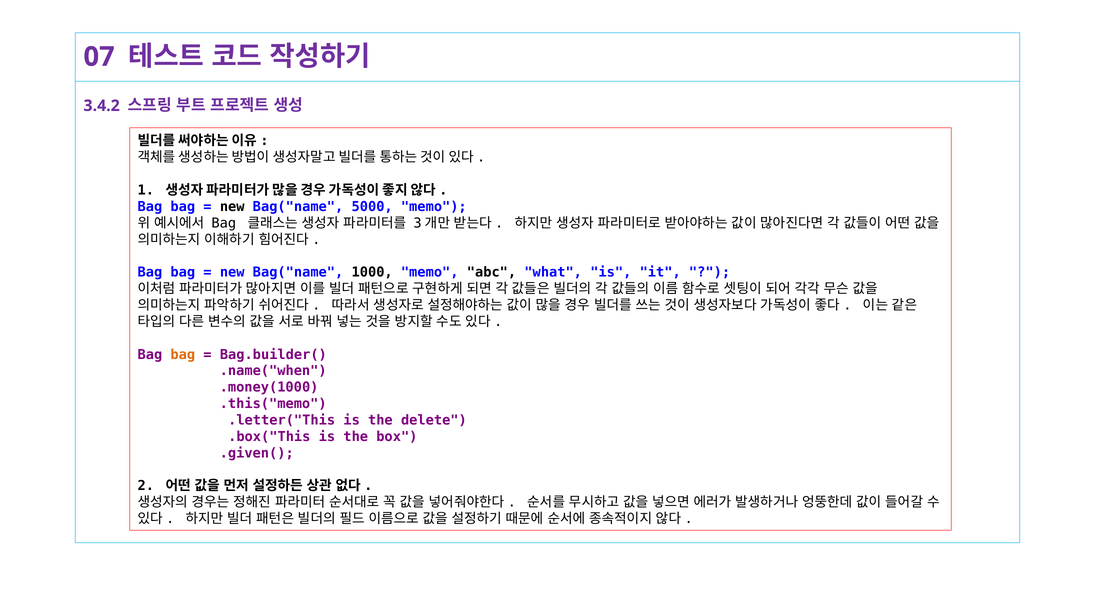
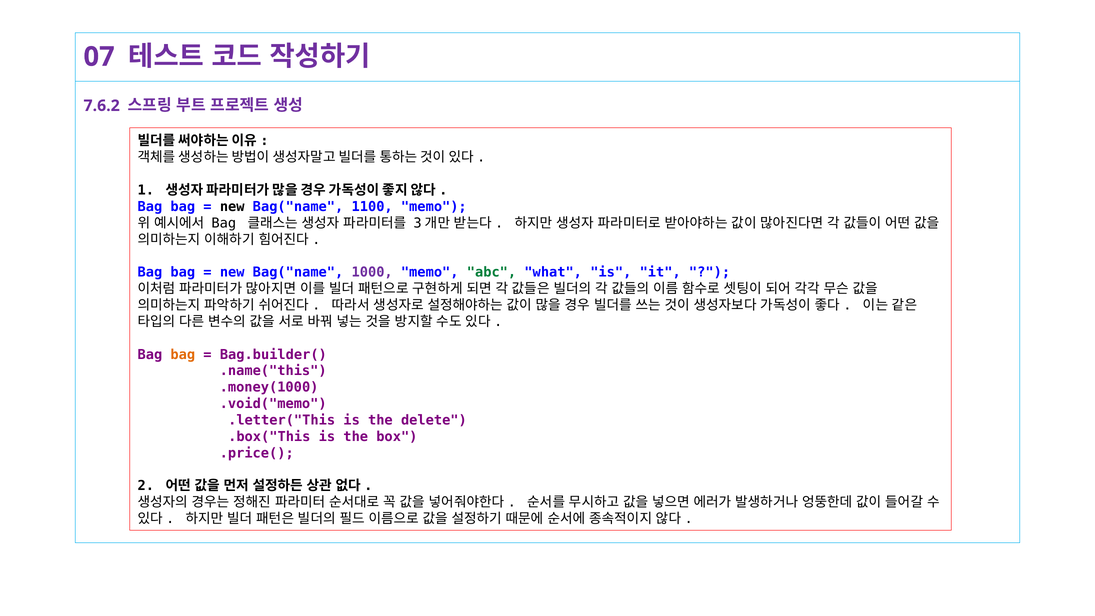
3.4.2: 3.4.2 -> 7.6.2
5000: 5000 -> 1100
1000 colour: black -> purple
abc colour: black -> green
.name("when: .name("when -> .name("this
.this("memo: .this("memo -> .void("memo
.given(: .given( -> .price(
